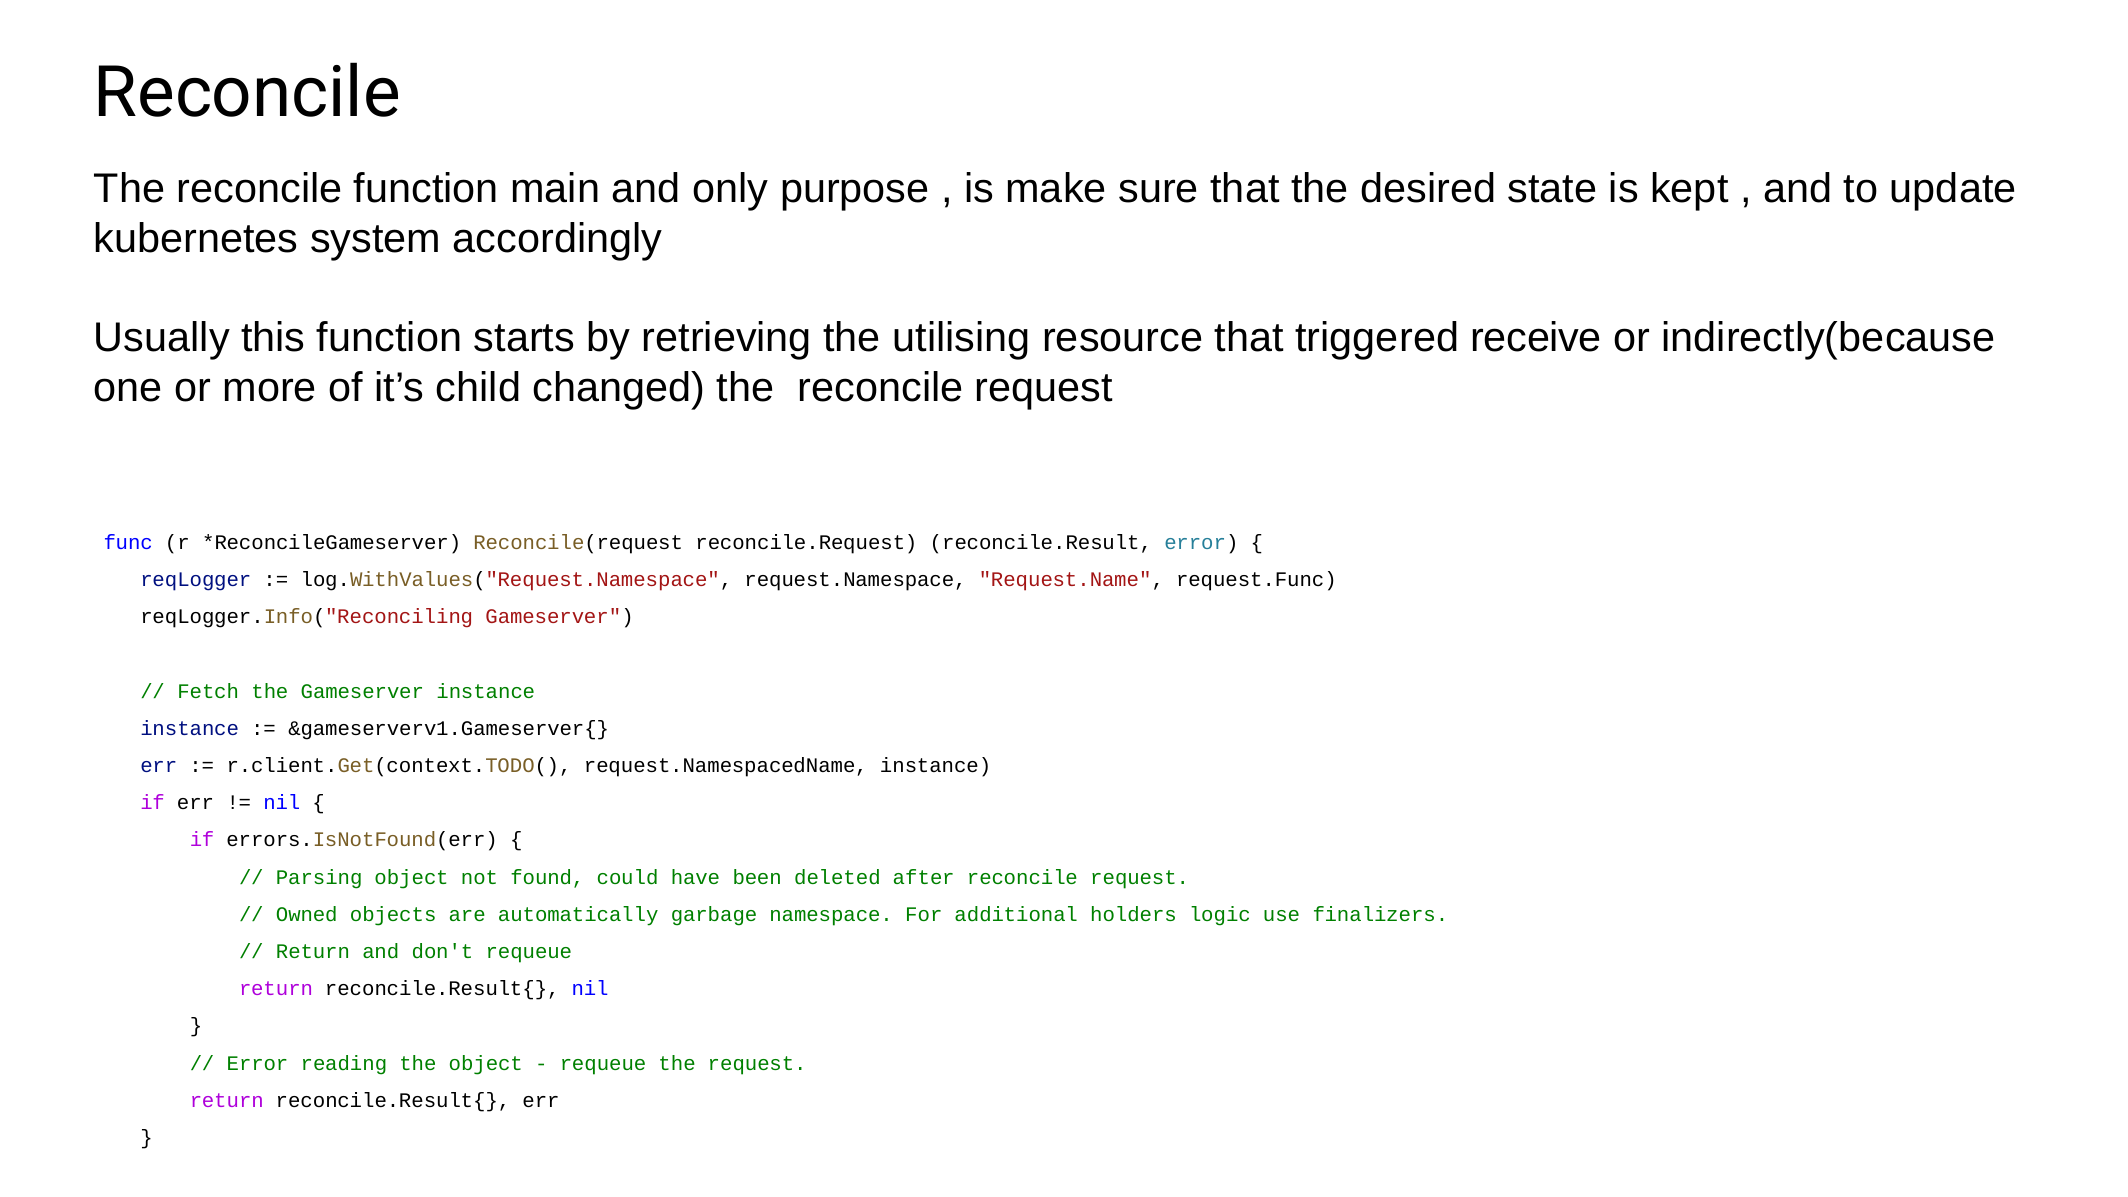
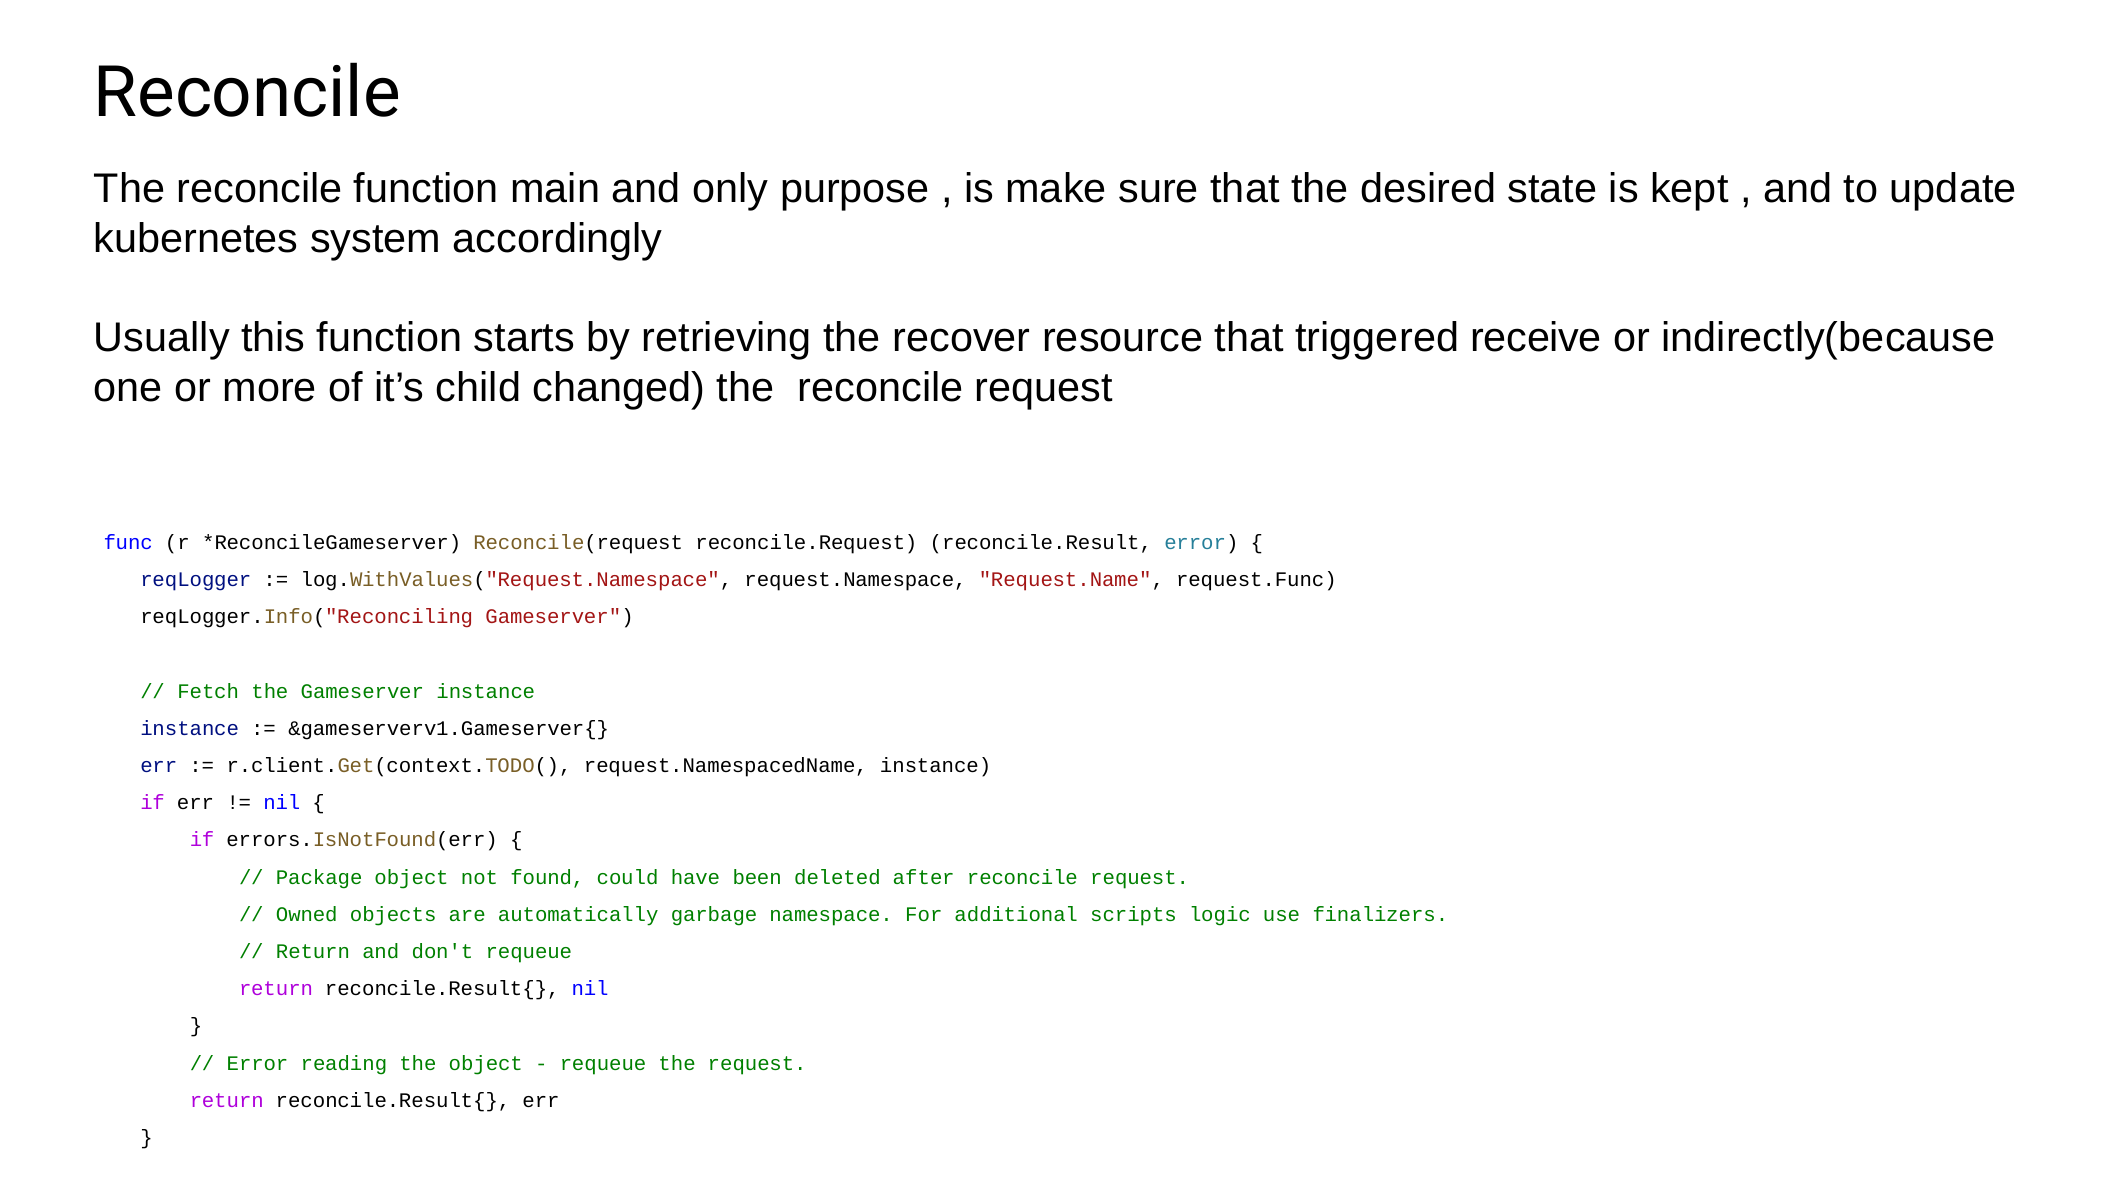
utilising: utilising -> recover
Parsing: Parsing -> Package
holders: holders -> scripts
